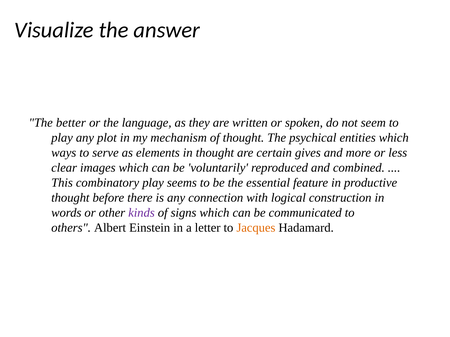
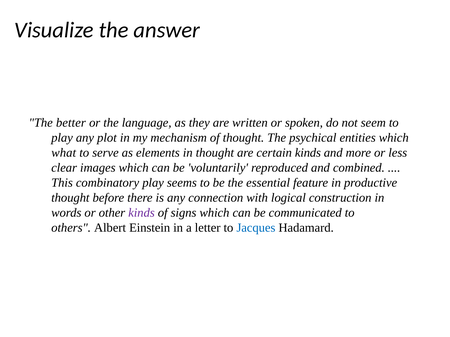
ways: ways -> what
certain gives: gives -> kinds
Jacques colour: orange -> blue
